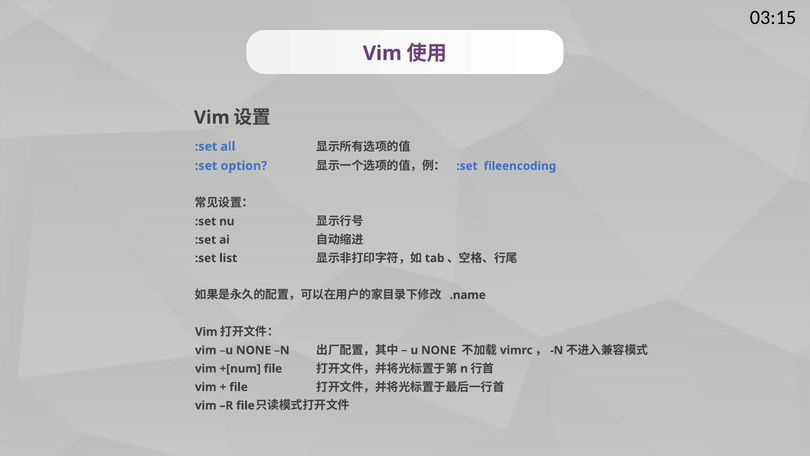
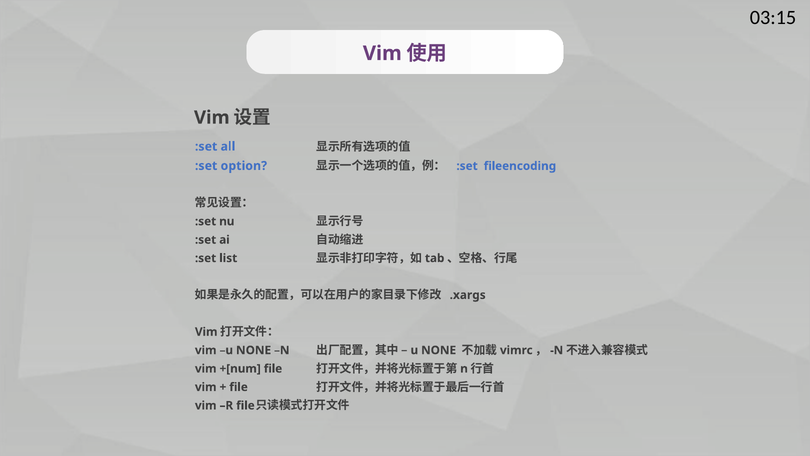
.name: .name -> .xargs
